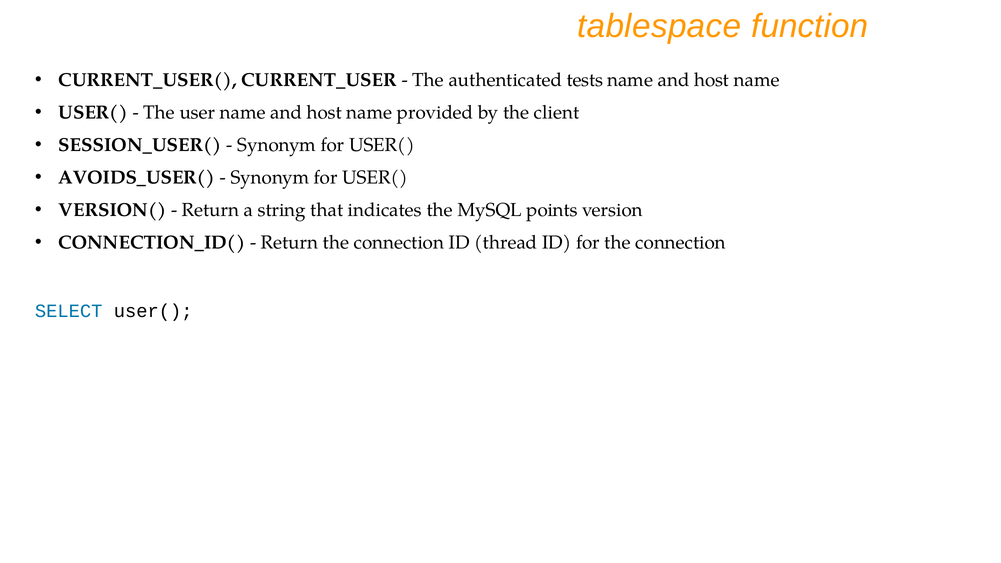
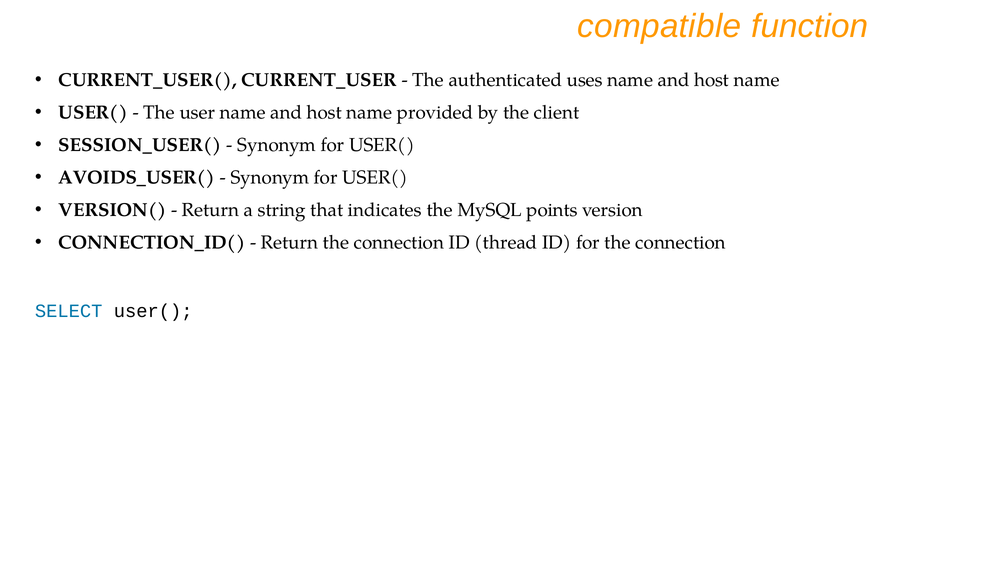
tablespace: tablespace -> compatible
tests: tests -> uses
